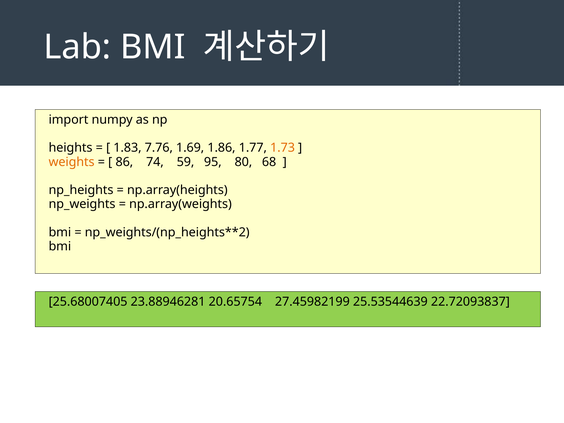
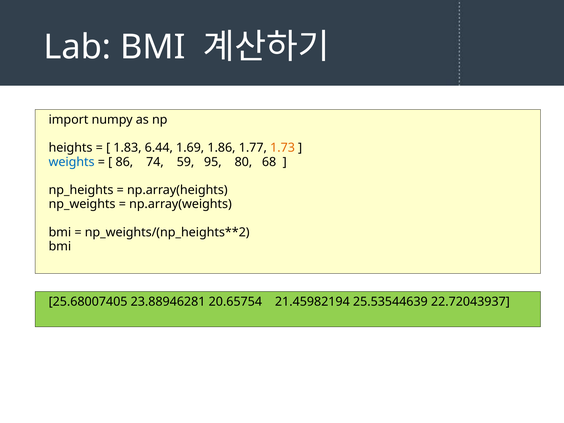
7.76: 7.76 -> 6.44
weights colour: orange -> blue
27.45982199: 27.45982199 -> 21.45982194
22.72093837: 22.72093837 -> 22.72043937
